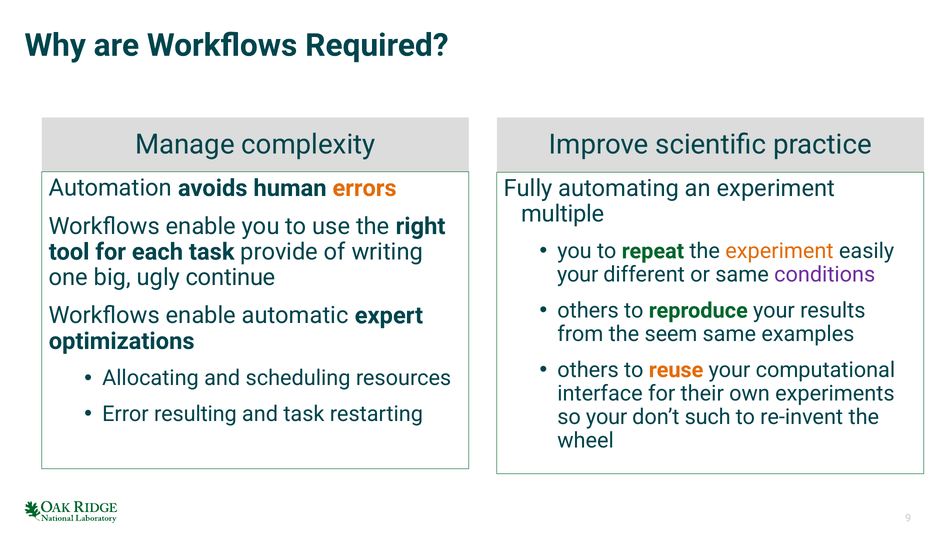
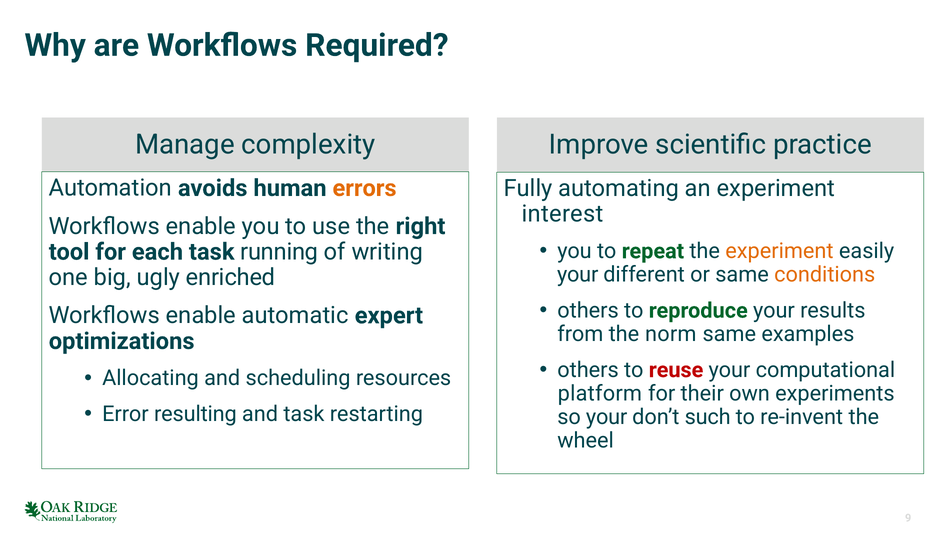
multiple: multiple -> interest
provide: provide -> running
conditions colour: purple -> orange
continue: continue -> enriched
seem: seem -> norm
reuse colour: orange -> red
interface: interface -> platform
